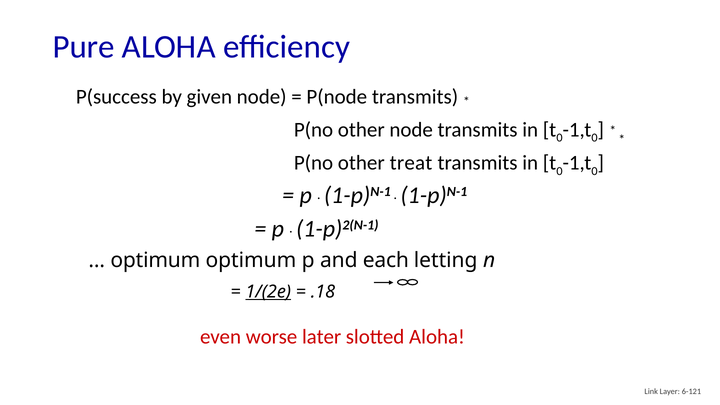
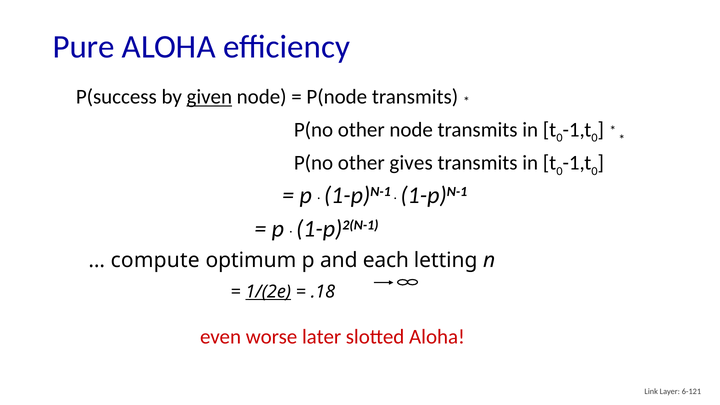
given underline: none -> present
treat: treat -> gives
optimum at (155, 261): optimum -> compute
